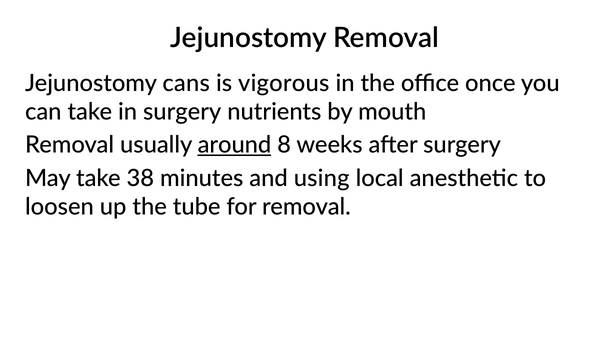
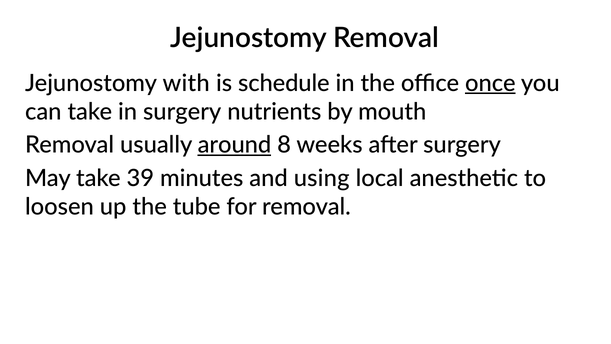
cans: cans -> with
vigorous: vigorous -> schedule
once underline: none -> present
38: 38 -> 39
